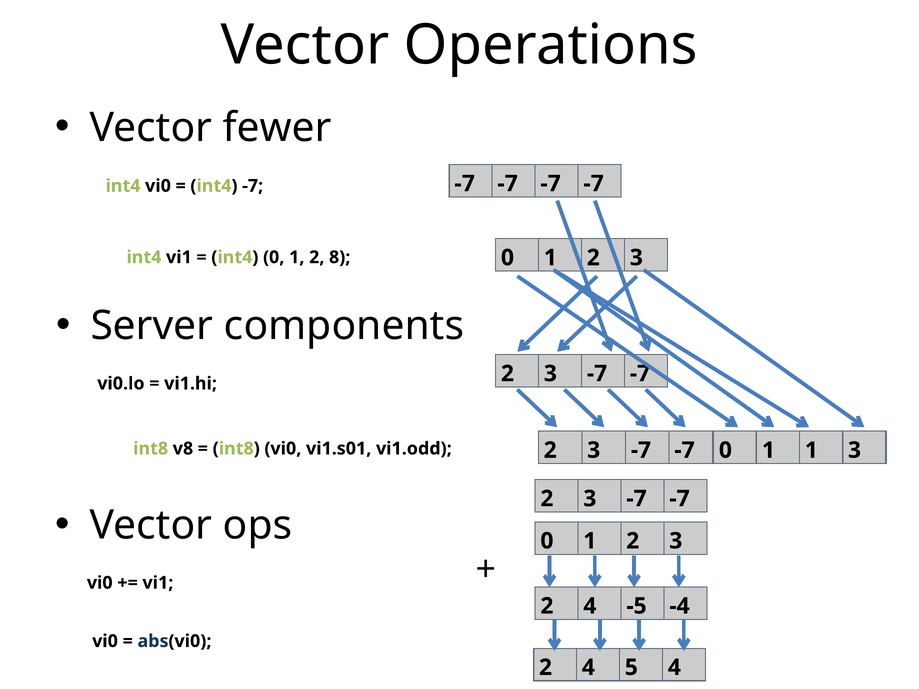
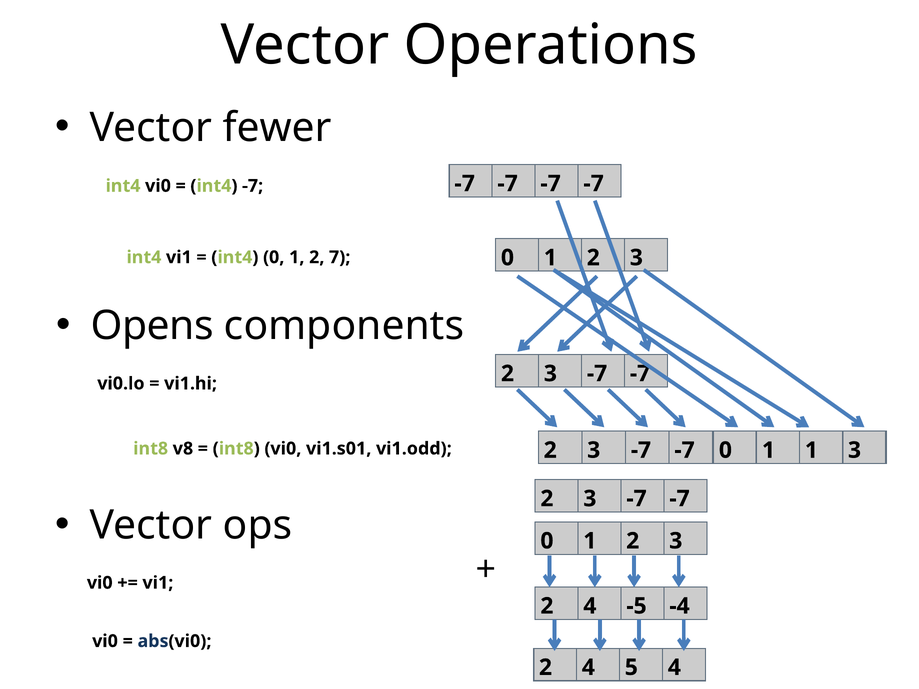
8: 8 -> 7
Server: Server -> Opens
